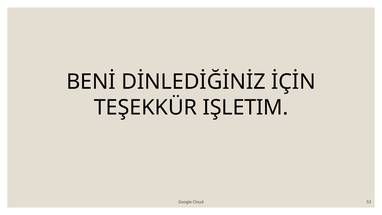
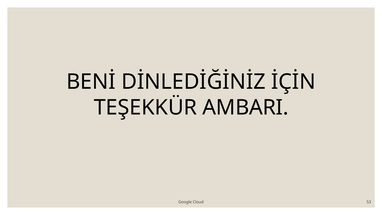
IŞLETIM: IŞLETIM -> AMBARI
